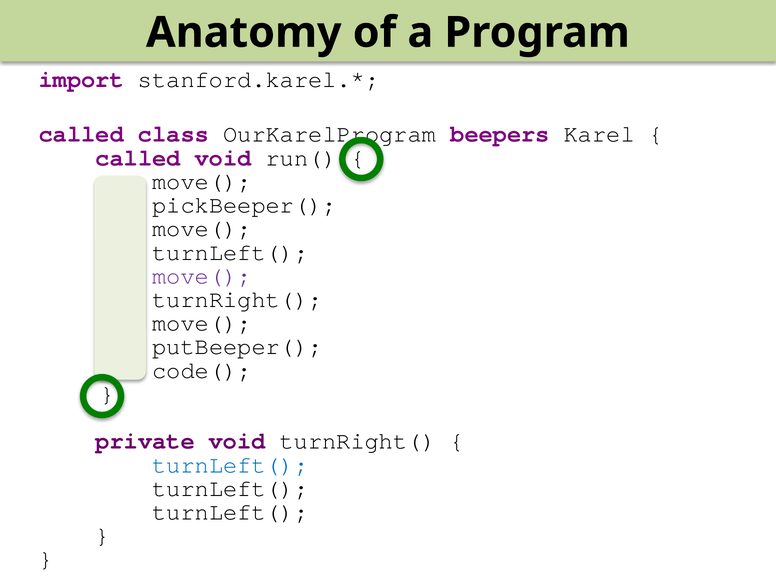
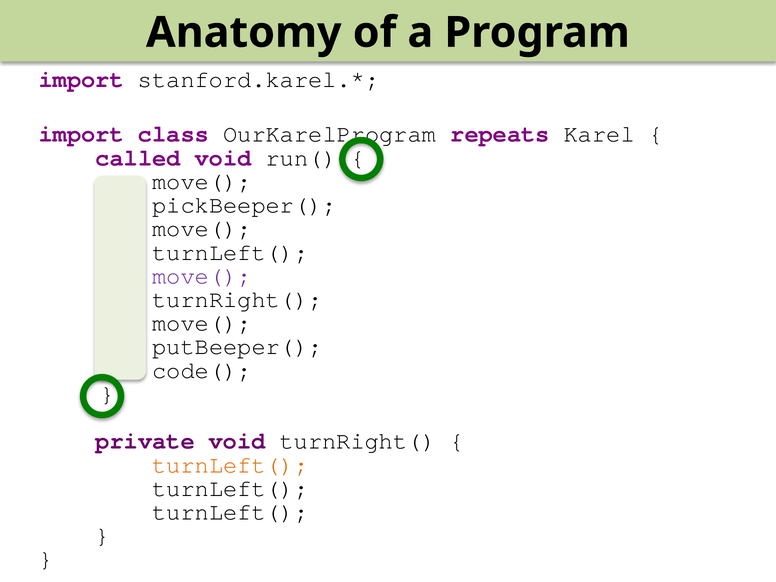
called at (81, 134): called -> import
beepers: beepers -> repeats
turnLeft( at (230, 465) colour: blue -> orange
